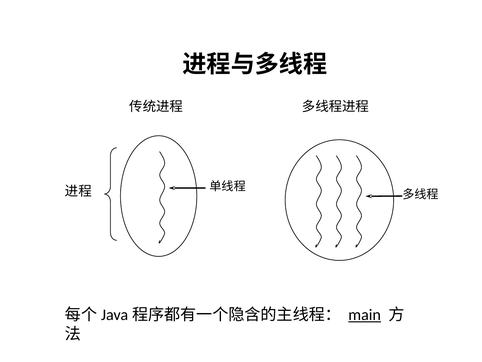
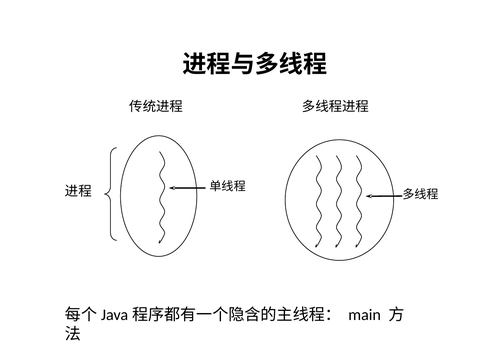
main underline: present -> none
